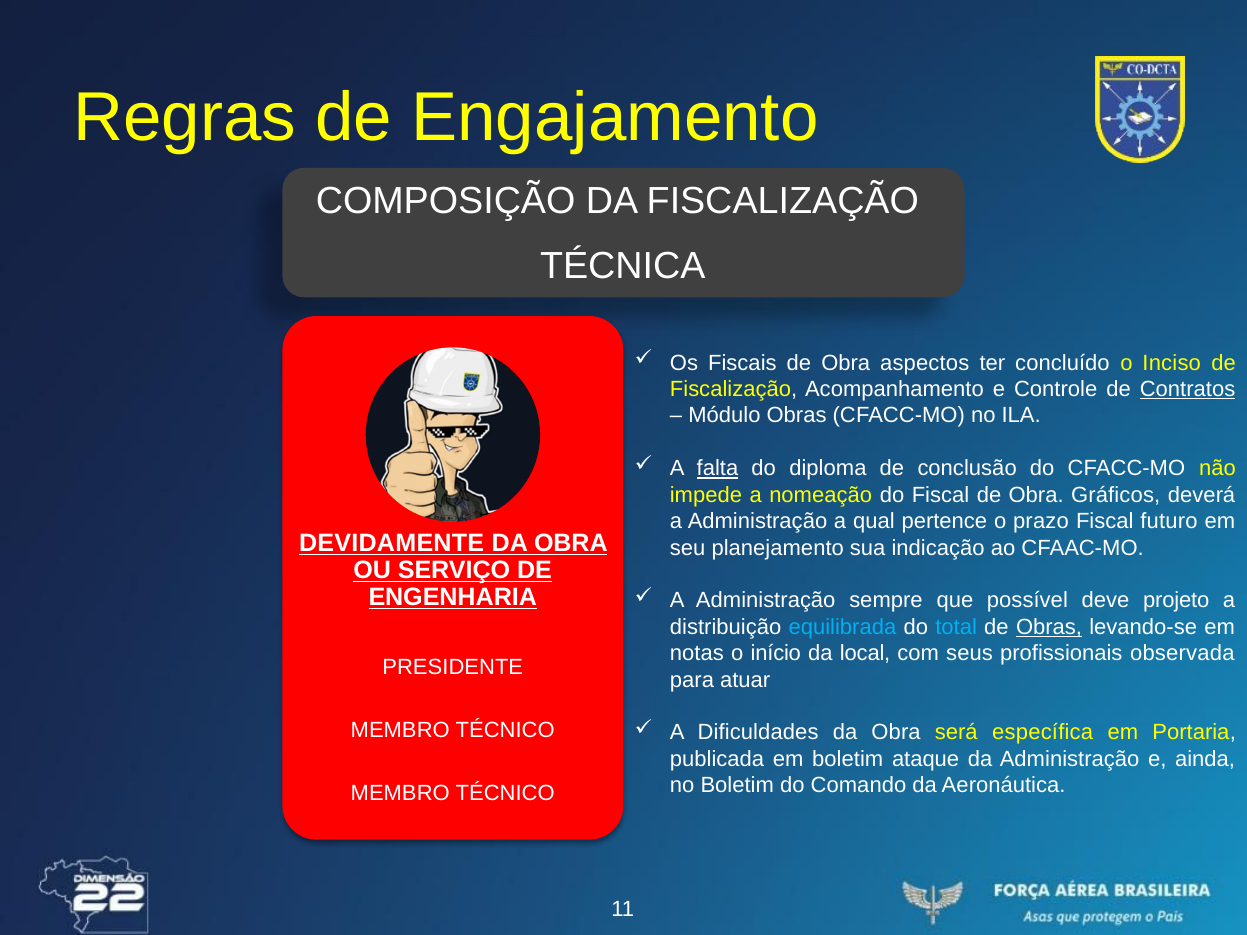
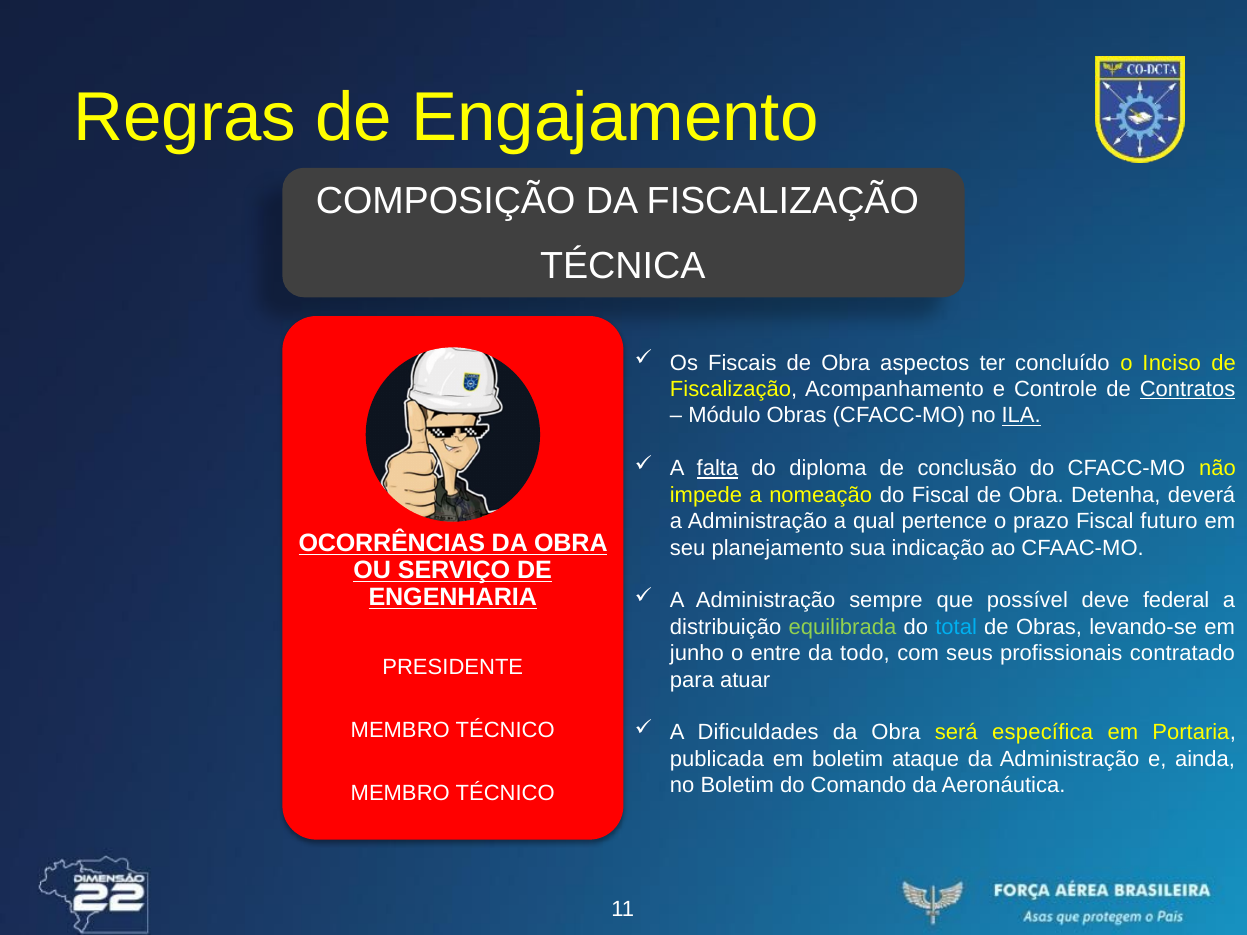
ILA underline: none -> present
Gráficos: Gráficos -> Detenha
DEVIDAMENTE: DEVIDAMENTE -> OCORRÊNCIAS
projeto: projeto -> federal
equilibrada colour: light blue -> light green
Obras at (1049, 627) underline: present -> none
notas: notas -> junho
início: início -> entre
local: local -> todo
observada: observada -> contratado
